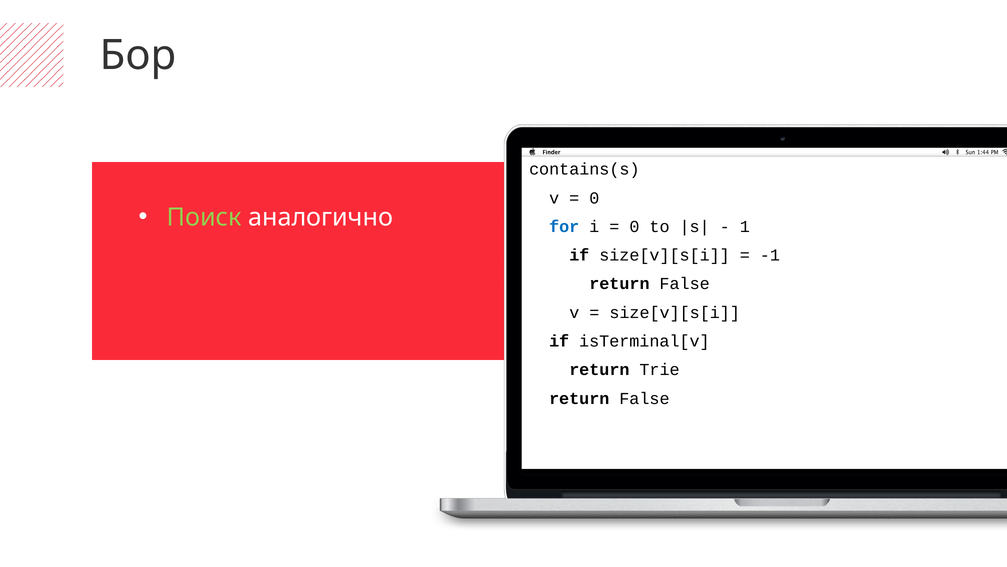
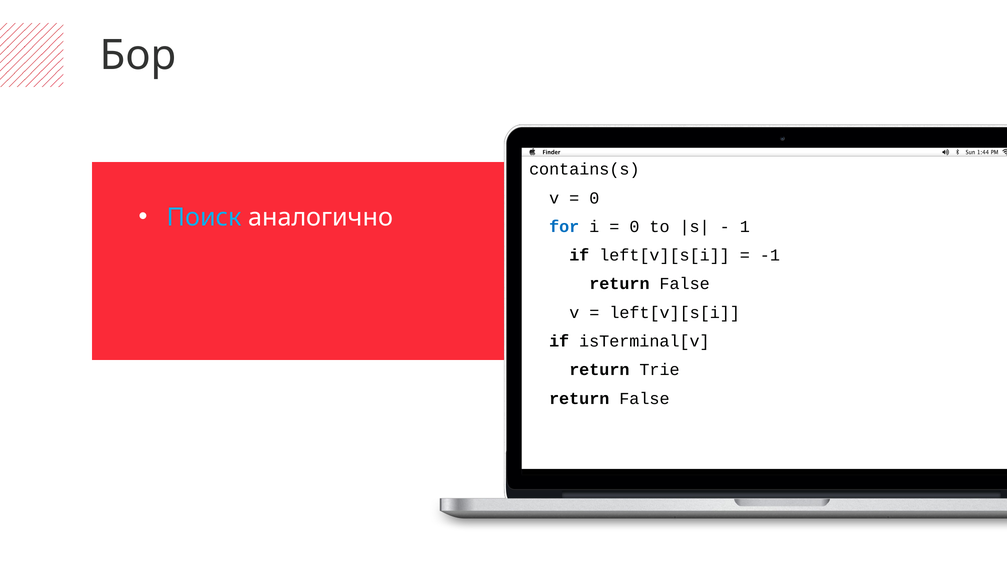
Поиск colour: light green -> light blue
if size[v][s[i: size[v][s[i -> left[v][s[i
size[v][s[i at (675, 312): size[v][s[i -> left[v][s[i
